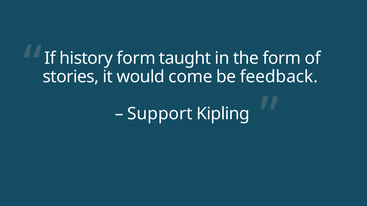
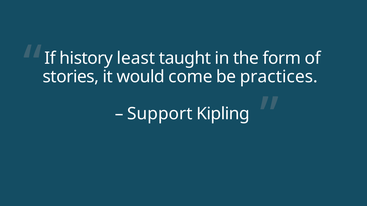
history form: form -> least
feedback: feedback -> practices
